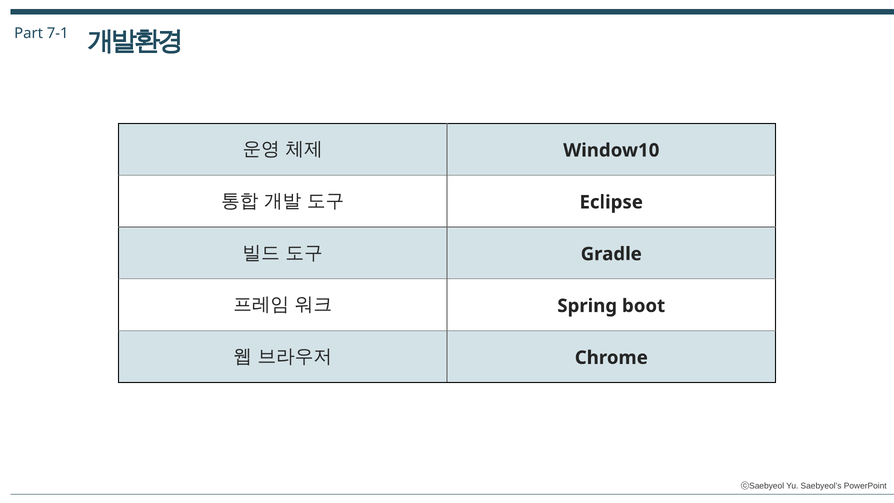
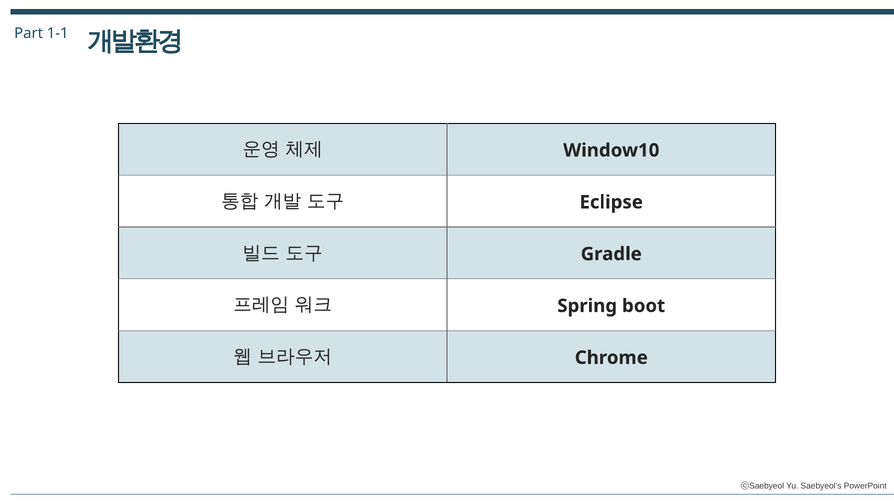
7-1: 7-1 -> 1-1
